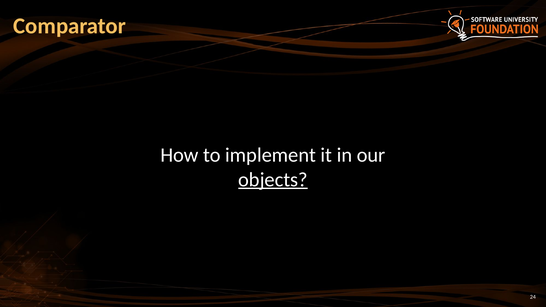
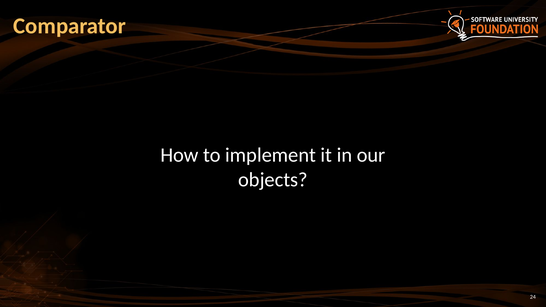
objects underline: present -> none
